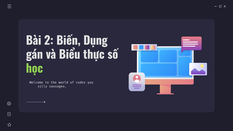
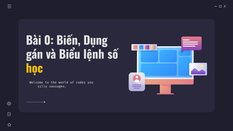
2: 2 -> 0
thực: thực -> lệnh
học colour: light green -> yellow
